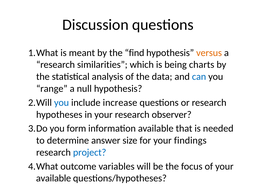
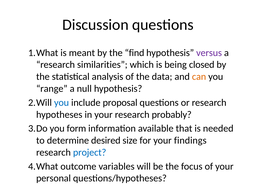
versus colour: orange -> purple
charts: charts -> closed
can colour: blue -> orange
increase: increase -> proposal
observer: observer -> probably
answer: answer -> desired
available at (54, 178): available -> personal
